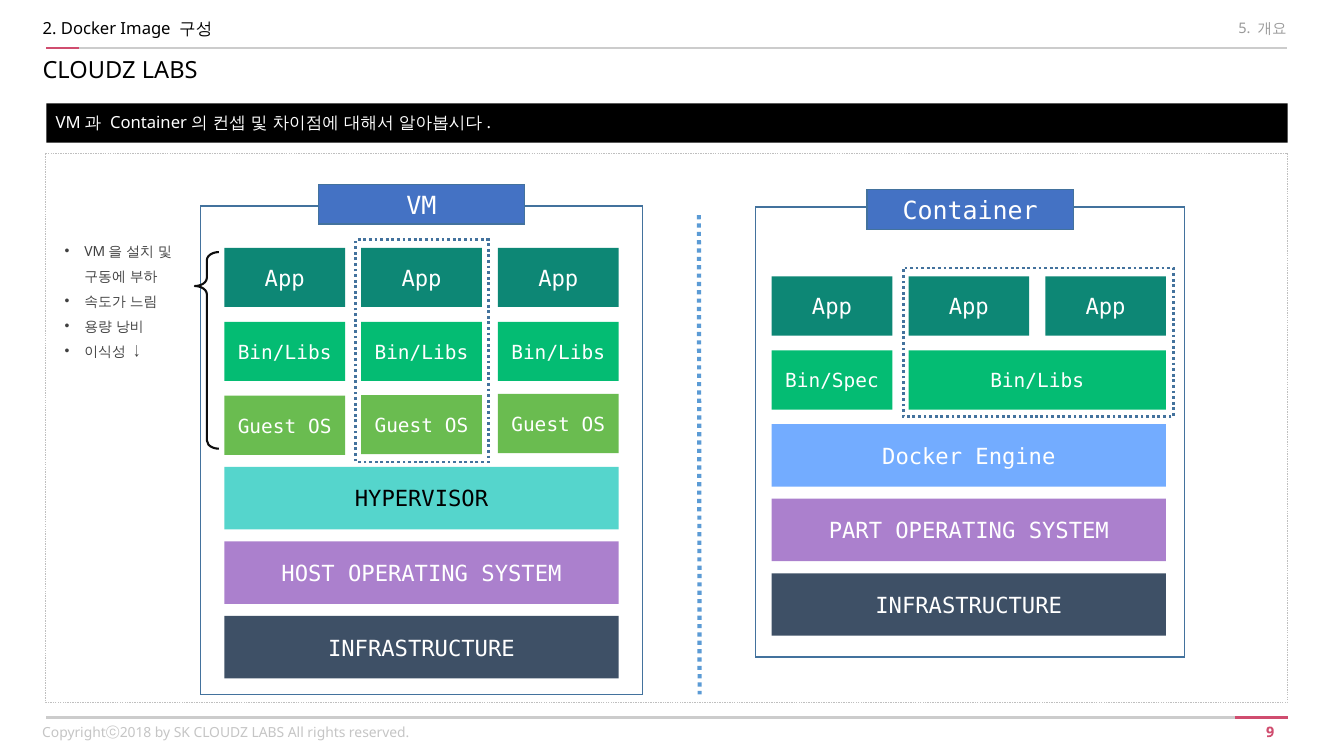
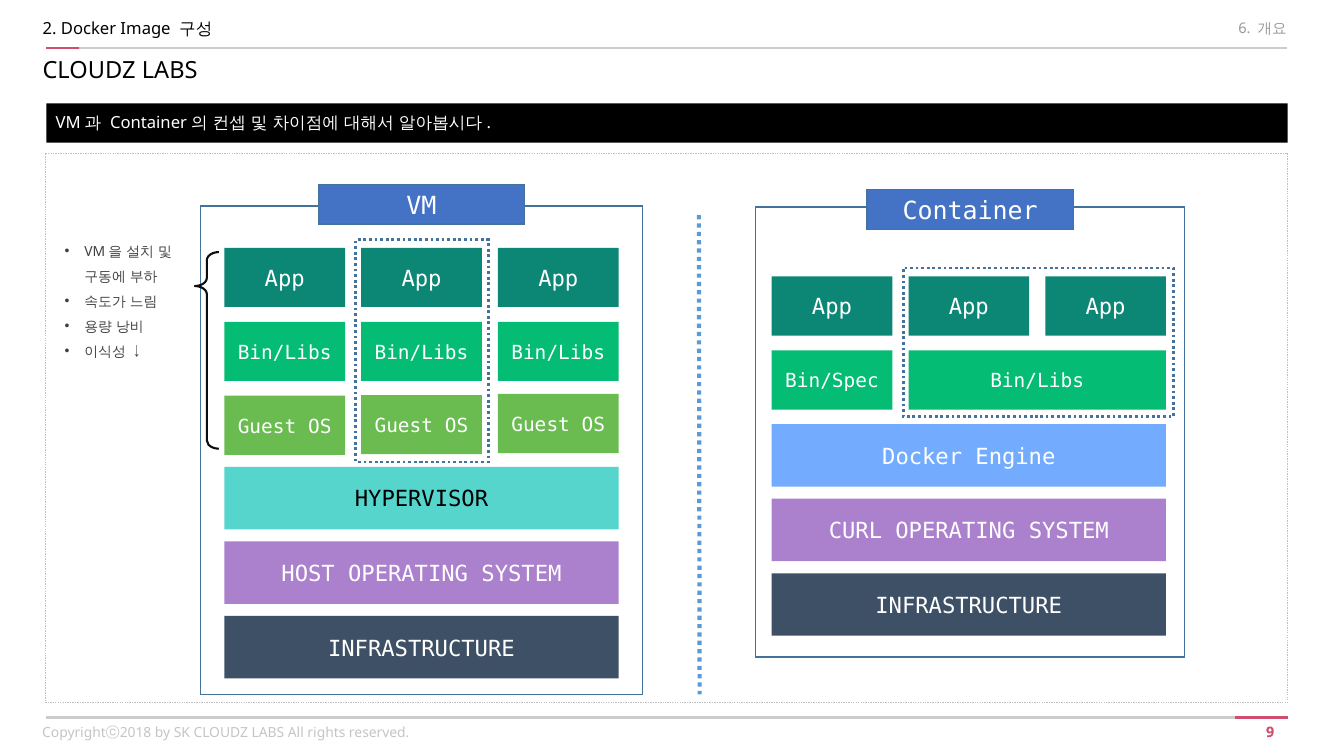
5: 5 -> 6
PART: PART -> CURL
